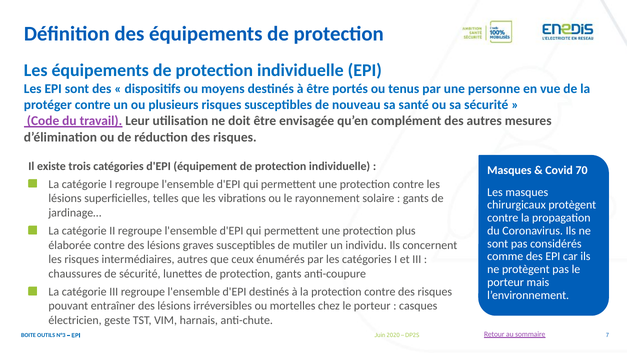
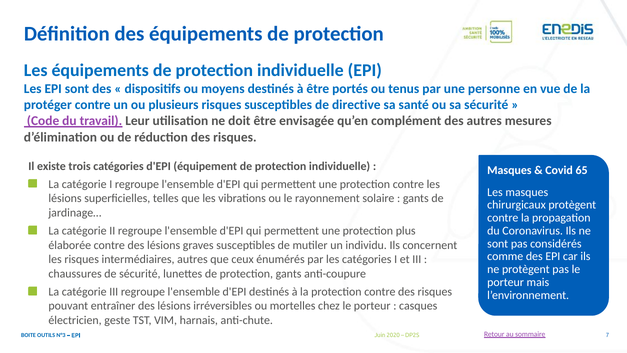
nouveau: nouveau -> directive
70: 70 -> 65
